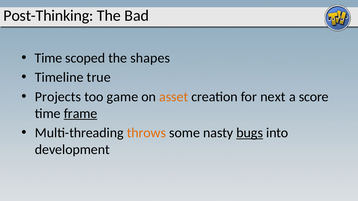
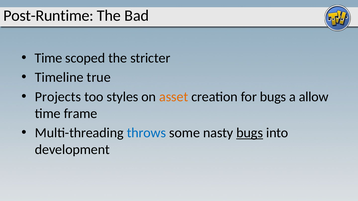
Post-Thinking: Post-Thinking -> Post-Runtime
shapes: shapes -> stricter
game: game -> styles
for next: next -> bugs
score: score -> allow
frame underline: present -> none
throws colour: orange -> blue
